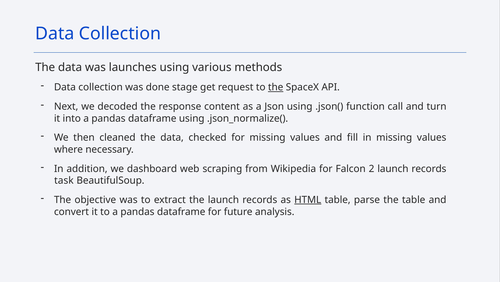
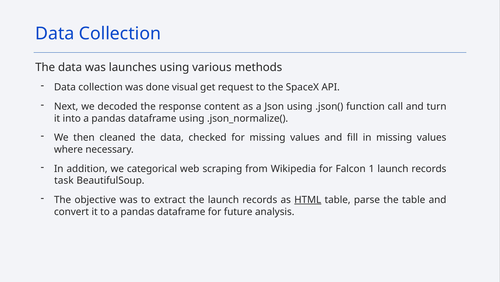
stage: stage -> visual
the at (276, 87) underline: present -> none
dashboard: dashboard -> categorical
2: 2 -> 1
